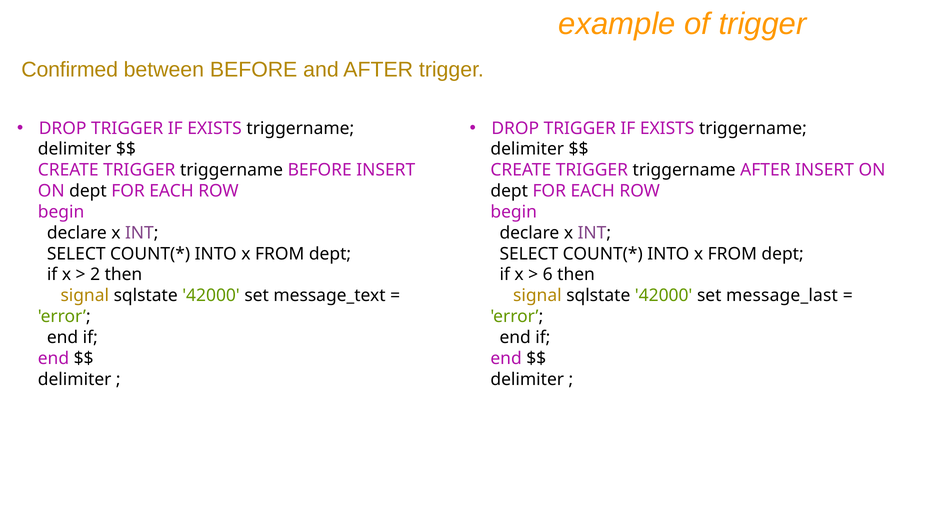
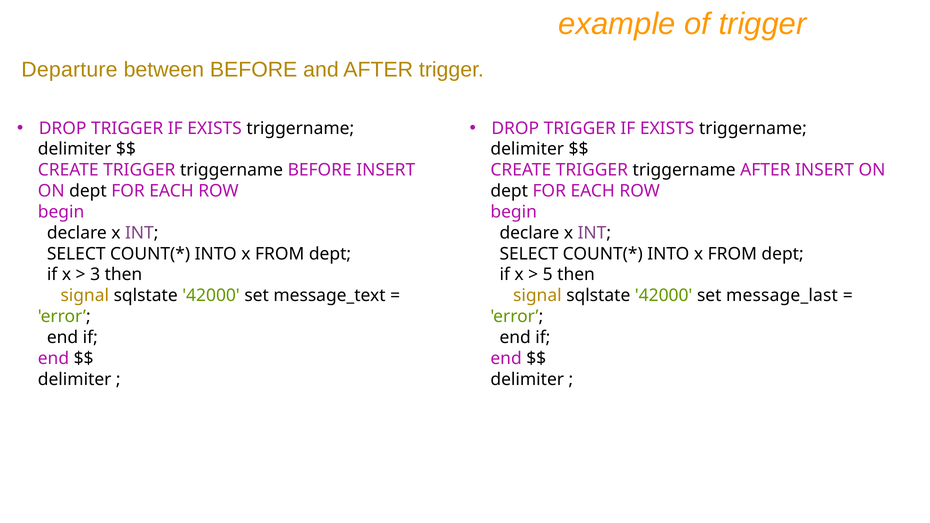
Confirmed: Confirmed -> Departure
2: 2 -> 3
6: 6 -> 5
